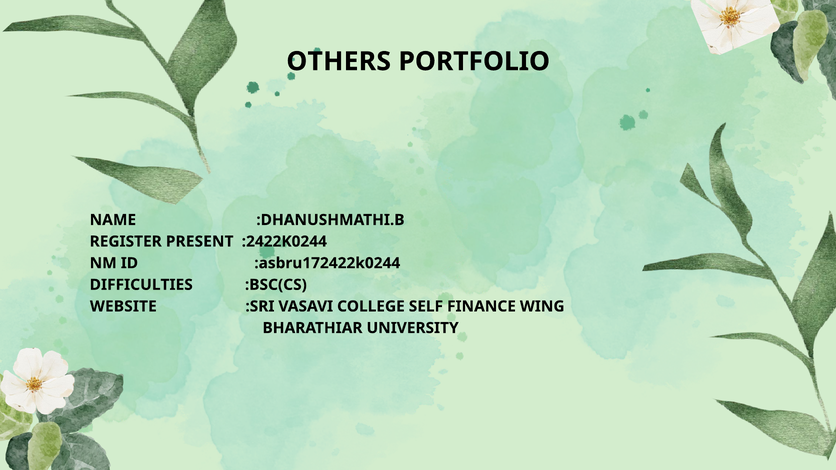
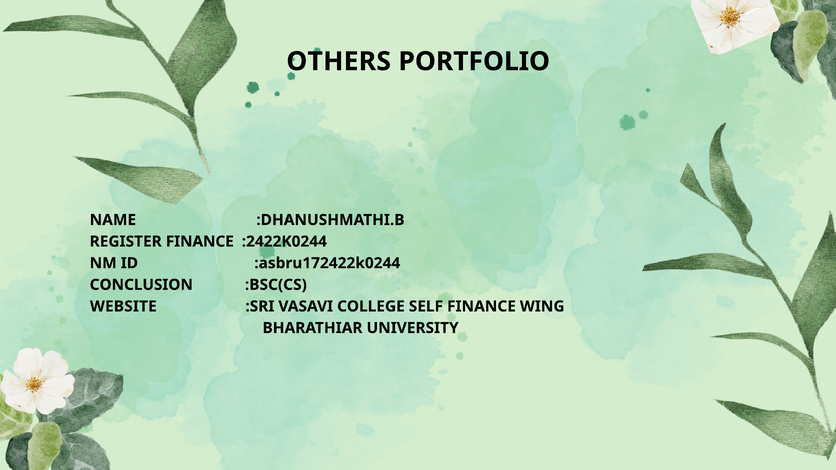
REGISTER PRESENT: PRESENT -> FINANCE
DIFFICULTIES: DIFFICULTIES -> CONCLUSION
